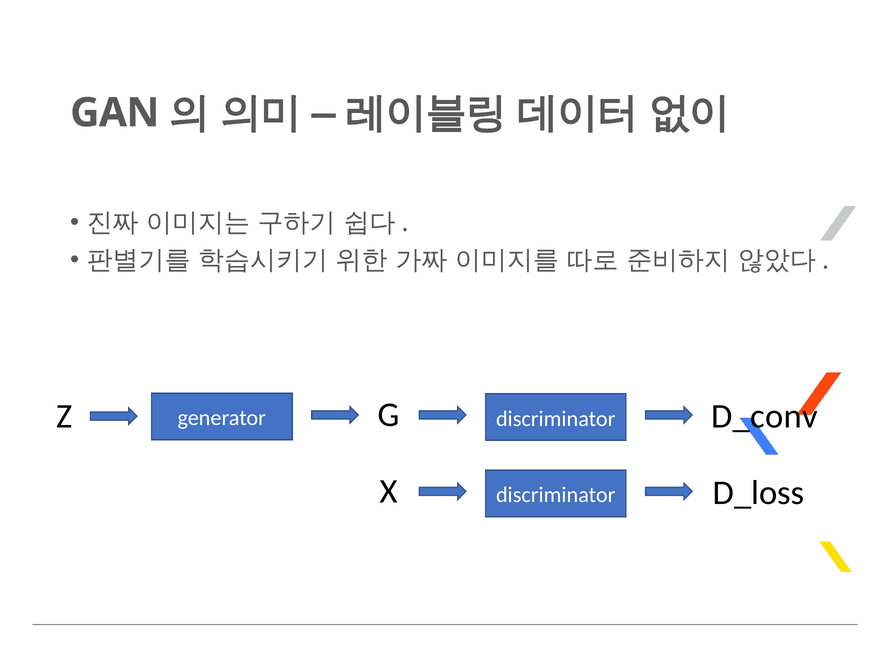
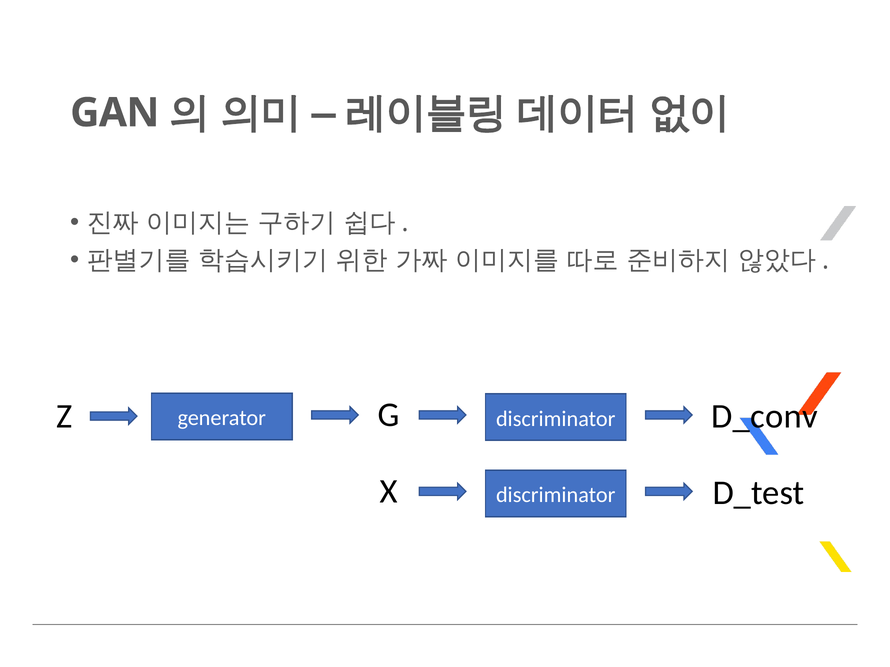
D_loss: D_loss -> D_test
